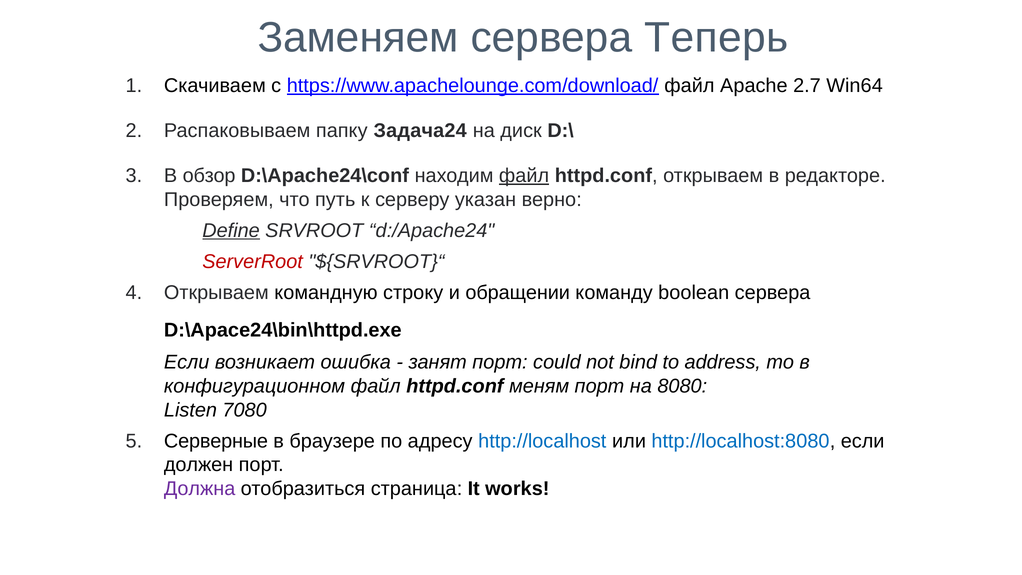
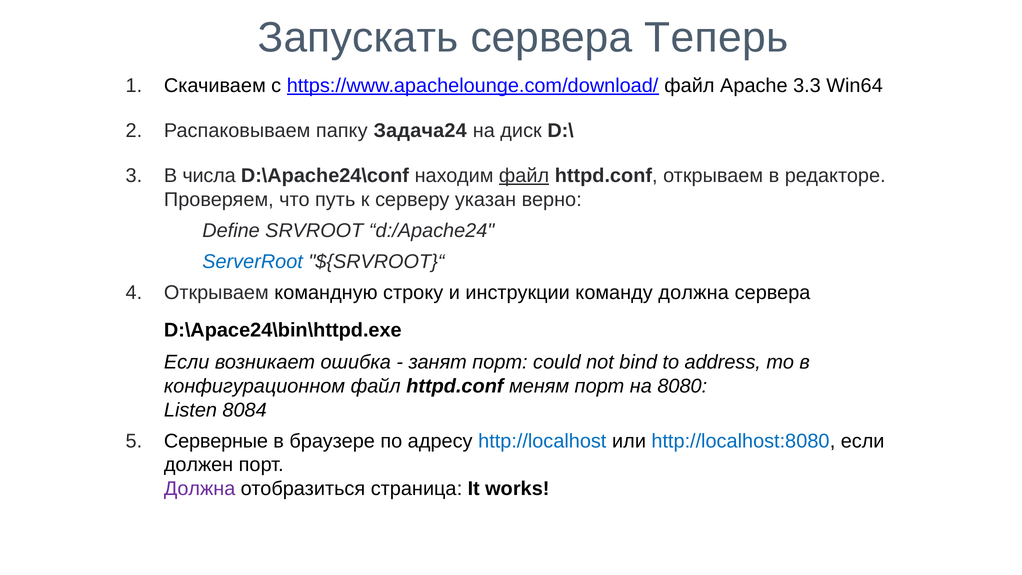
Заменяем: Заменяем -> Запускать
2.7: 2.7 -> 3.3
обзор: обзор -> числа
Define underline: present -> none
ServerRoot colour: red -> blue
обращении: обращении -> инструкции
команду boolean: boolean -> должна
7080: 7080 -> 8084
